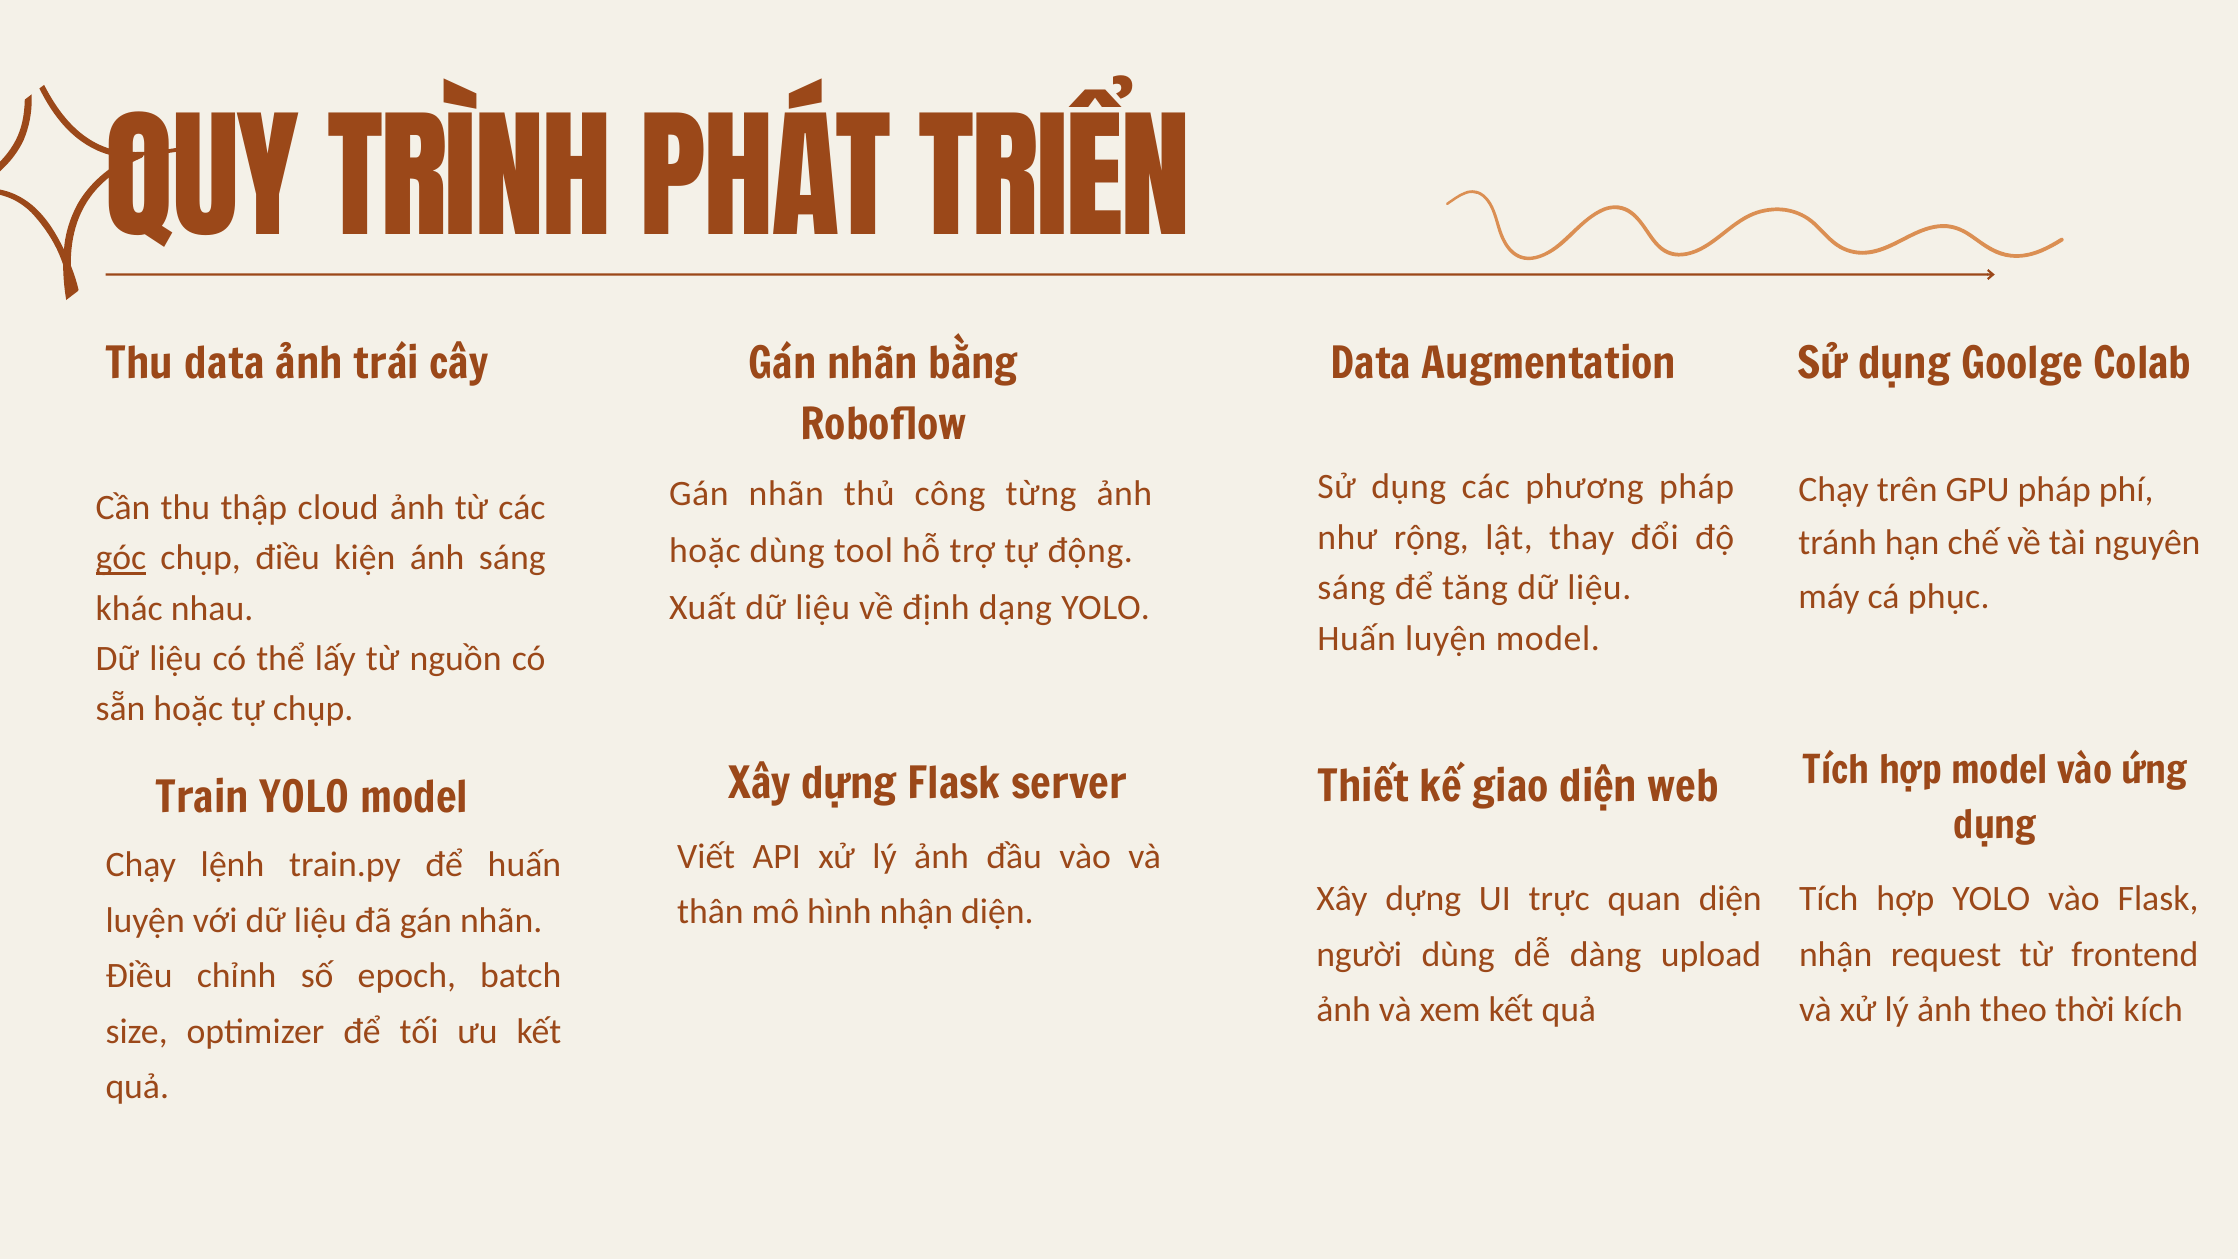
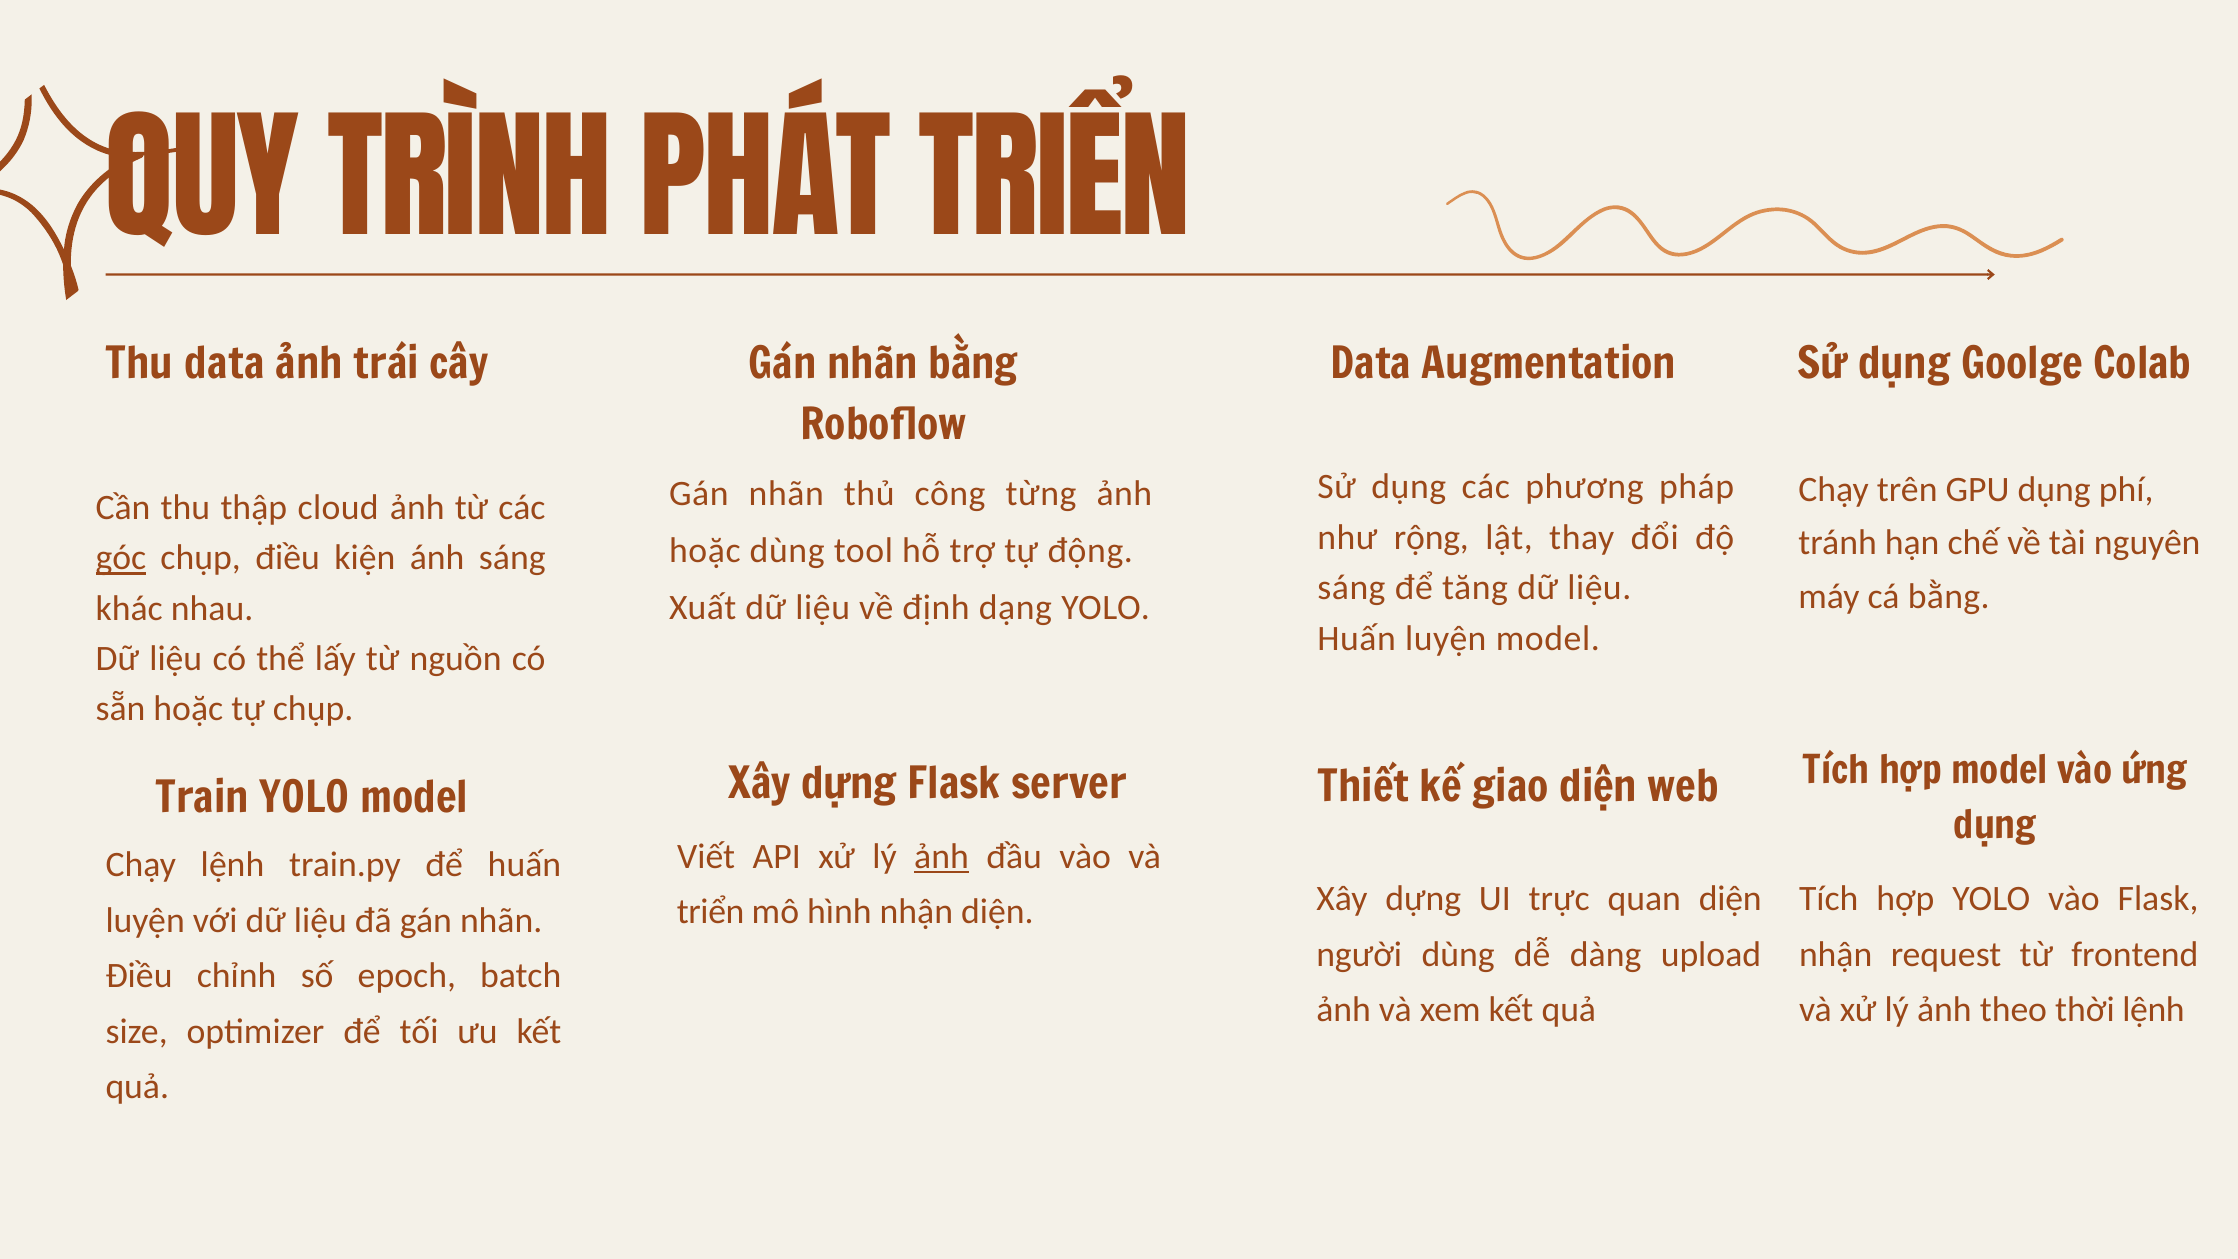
GPU pháp: pháp -> dụng
cá phục: phục -> bằng
ảnh at (942, 857) underline: none -> present
thân at (710, 912): thân -> triển
thời kích: kích -> lệnh
